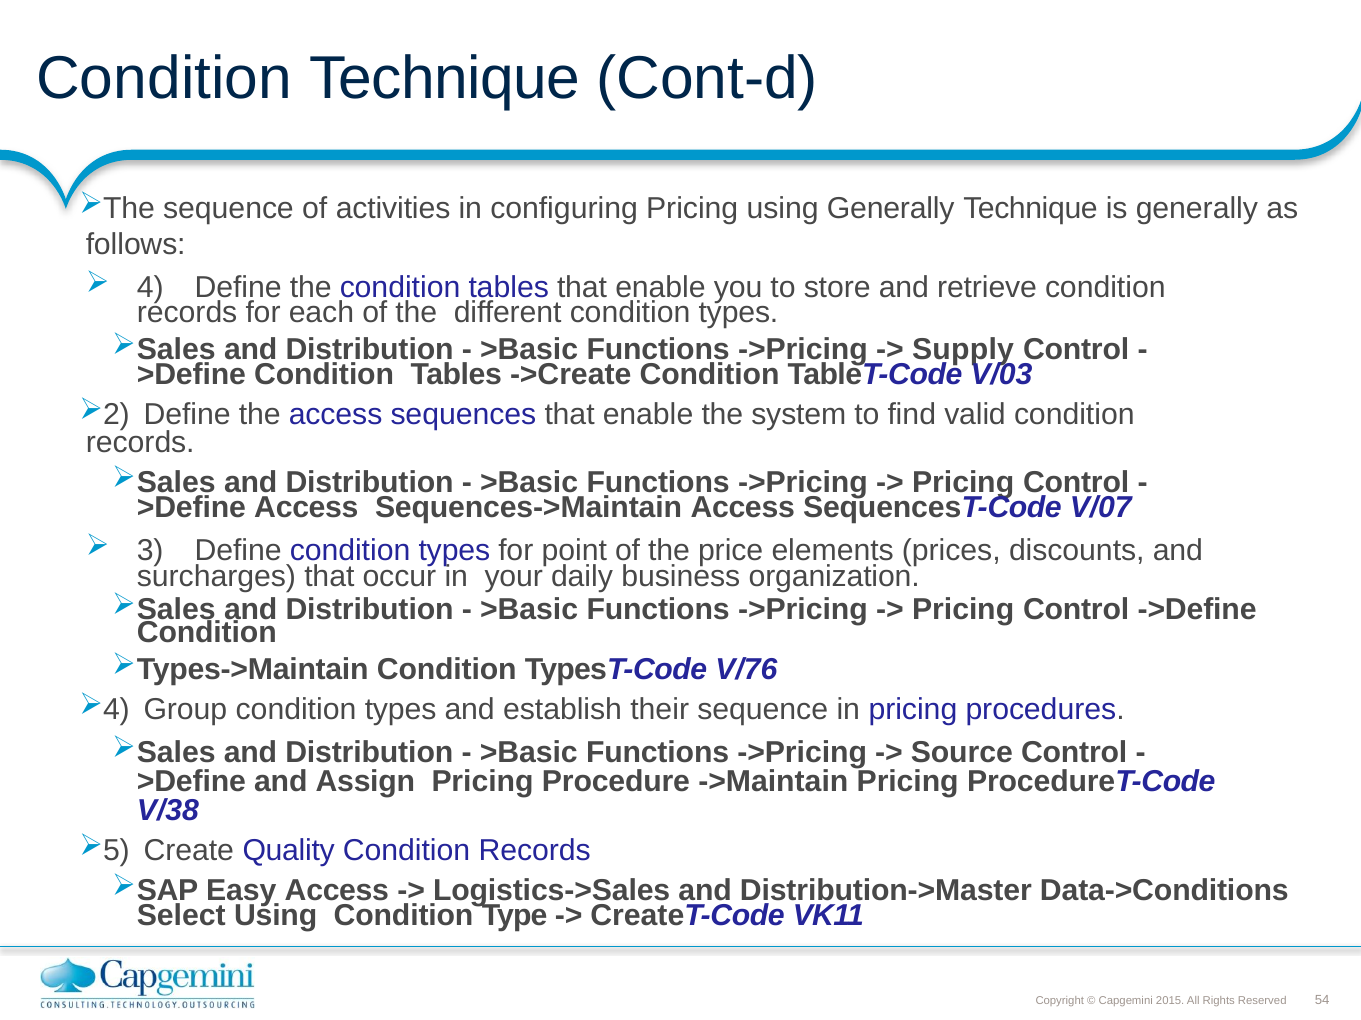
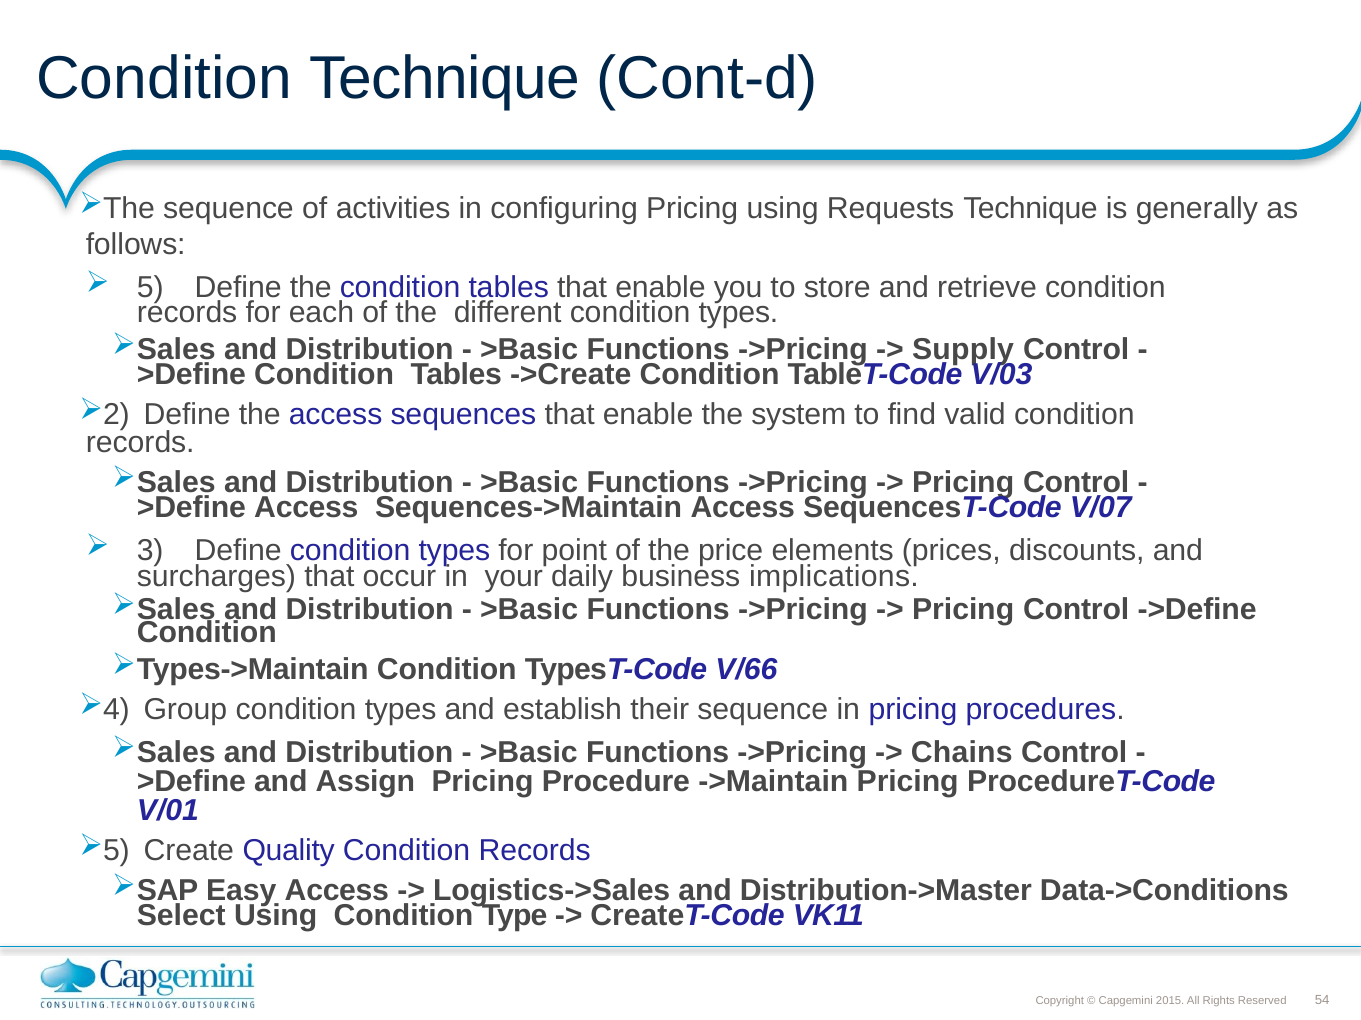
using Generally: Generally -> Requests
4: 4 -> 5
organization: organization -> implications
V/76: V/76 -> V/66
Source: Source -> Chains
V/38: V/38 -> V/01
